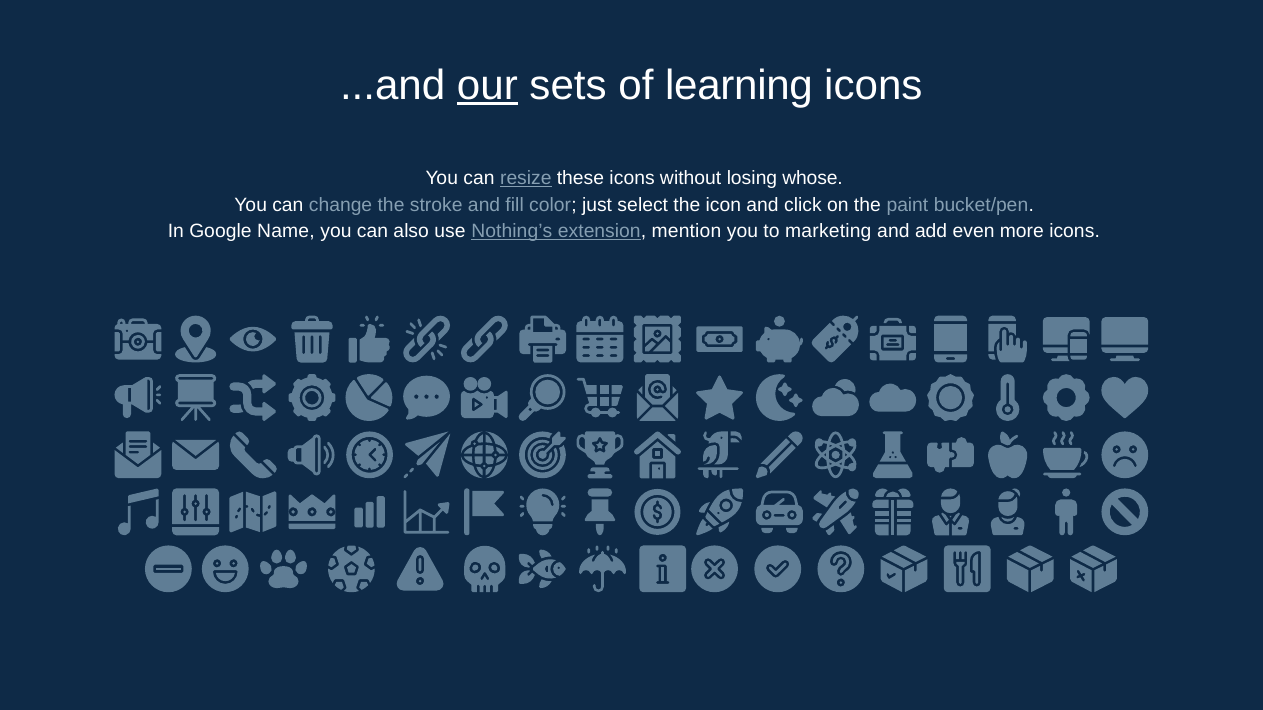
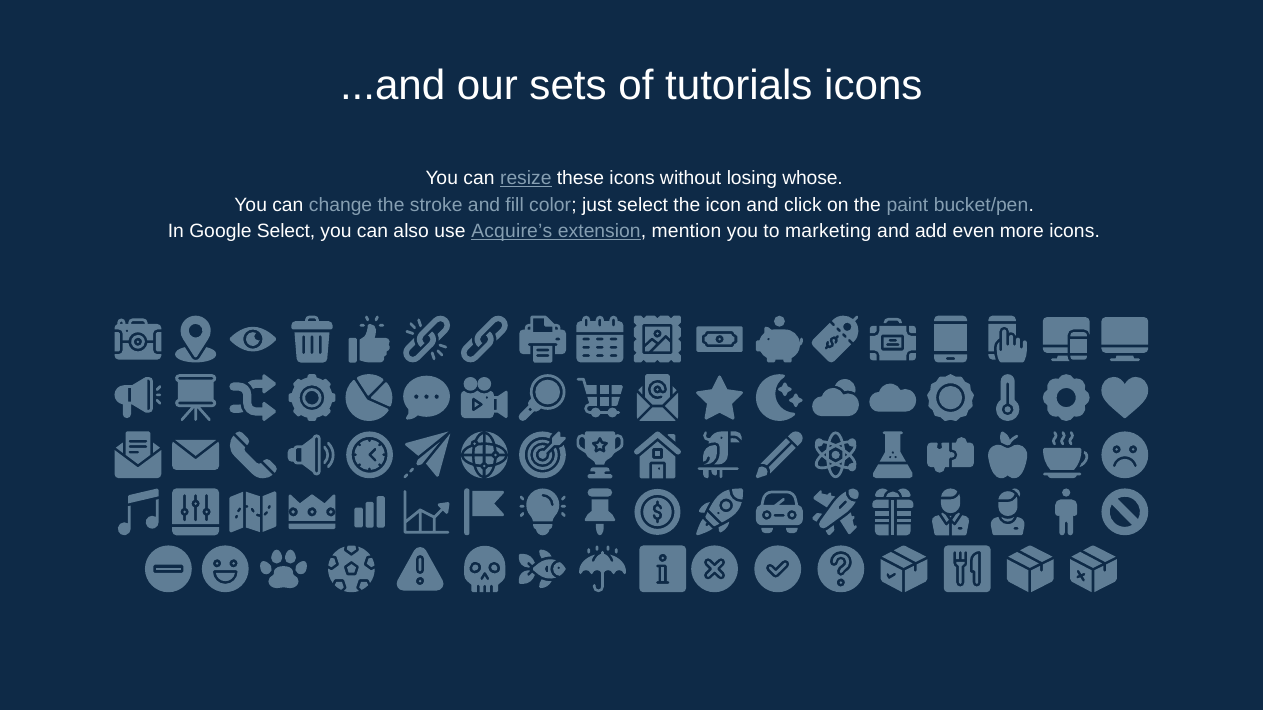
our underline: present -> none
learning: learning -> tutorials
Google Name: Name -> Select
Nothing’s: Nothing’s -> Acquire’s
